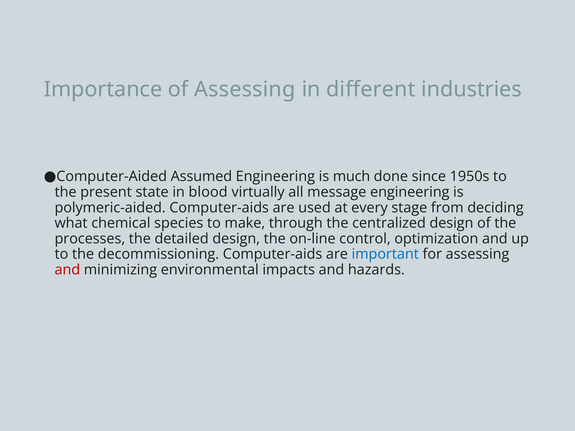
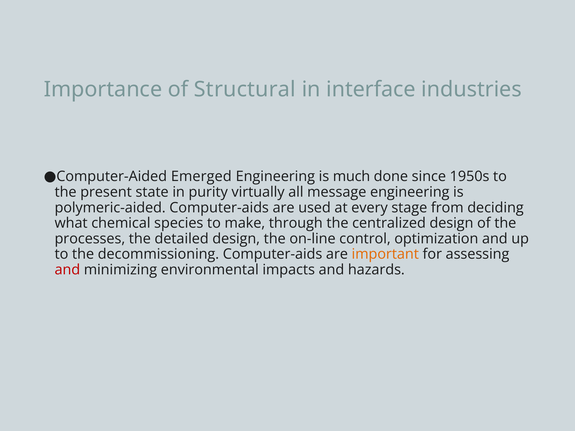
of Assessing: Assessing -> Structural
different: different -> interface
Assumed: Assumed -> Emerged
blood: blood -> purity
important colour: blue -> orange
